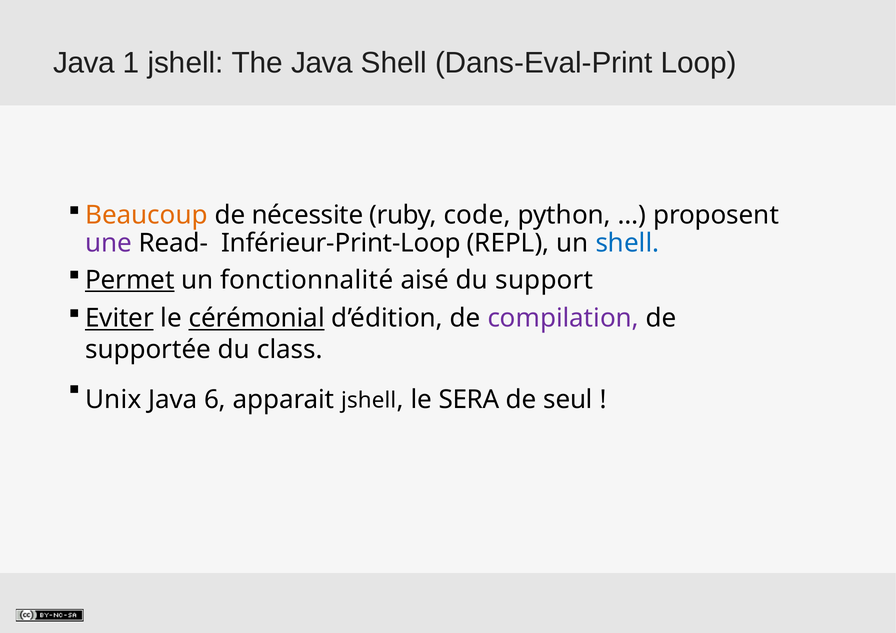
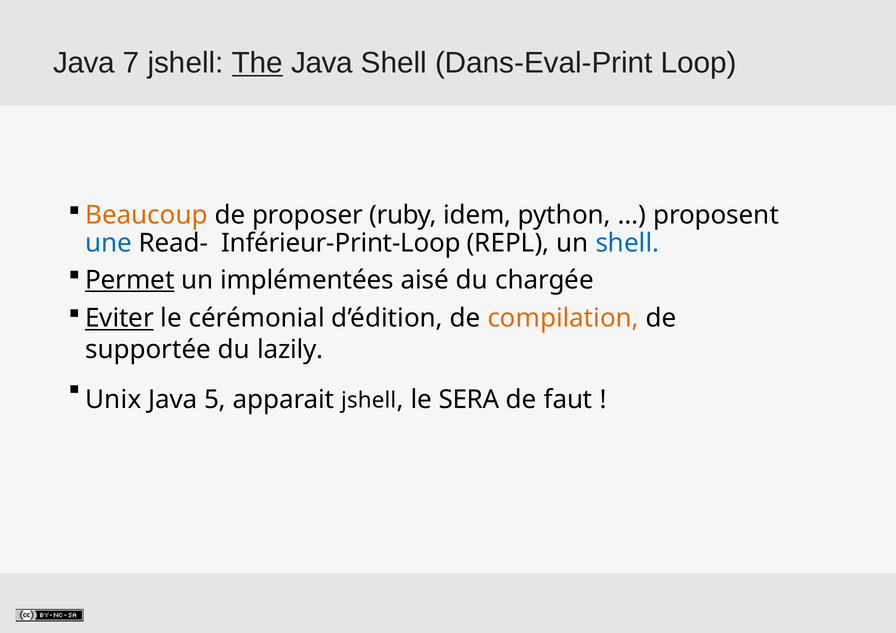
1: 1 -> 7
The underline: none -> present
nécessite: nécessite -> proposer
code: code -> idem
une colour: purple -> blue
fonctionnalité: fonctionnalité -> implémentées
support: support -> chargée
cérémonial underline: present -> none
compilation colour: purple -> orange
class: class -> lazily
6: 6 -> 5
seul: seul -> faut
